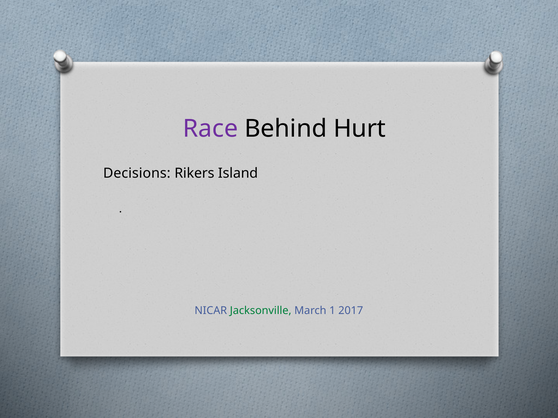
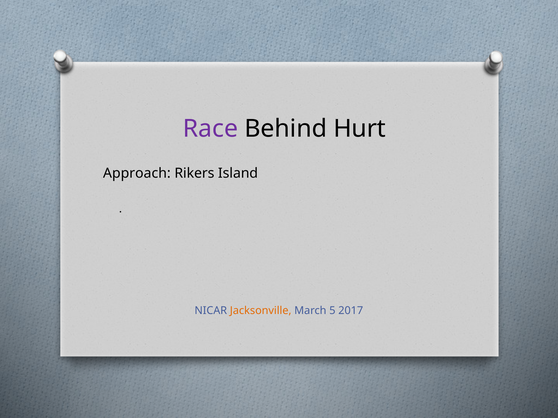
Decisions: Decisions -> Approach
Jacksonville colour: green -> orange
1: 1 -> 5
